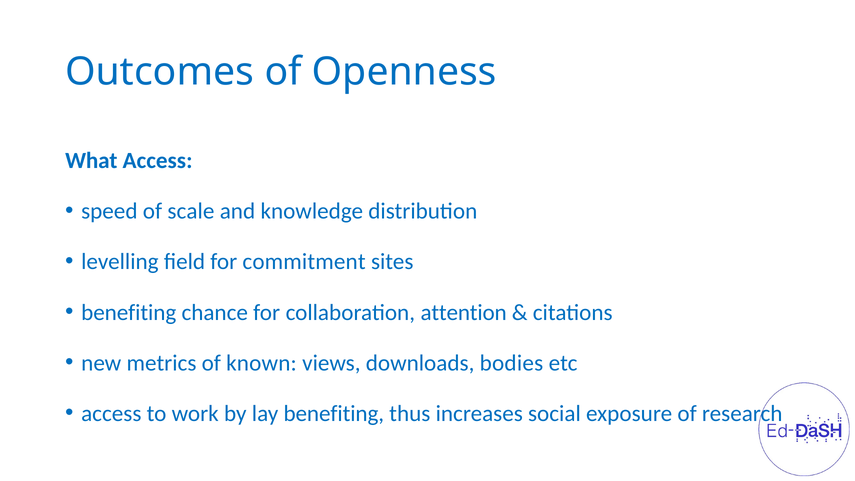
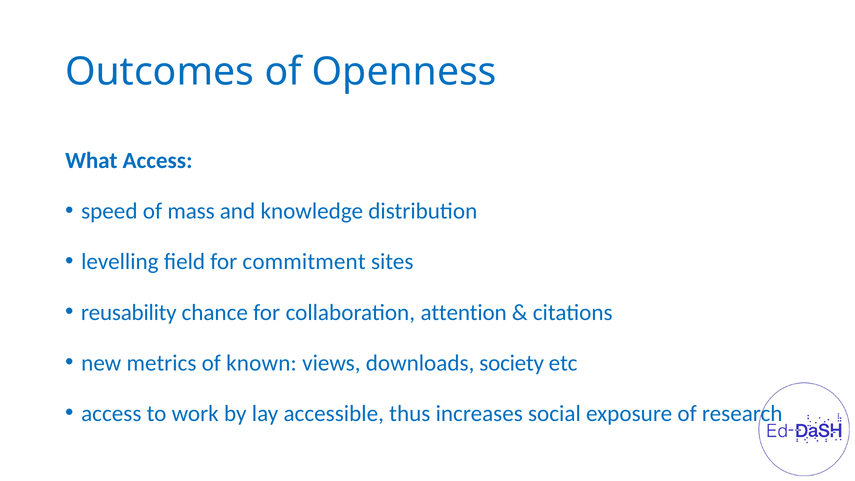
scale: scale -> mass
benefiting at (129, 312): benefiting -> reusability
bodies: bodies -> society
lay benefiting: benefiting -> accessible
